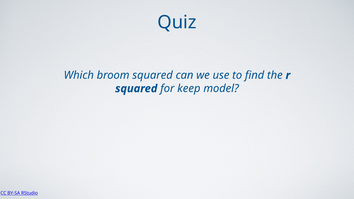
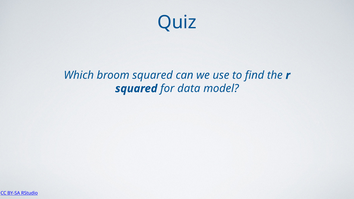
keep: keep -> data
